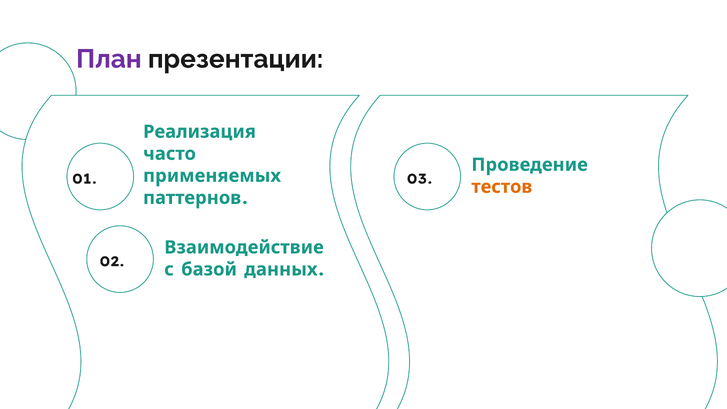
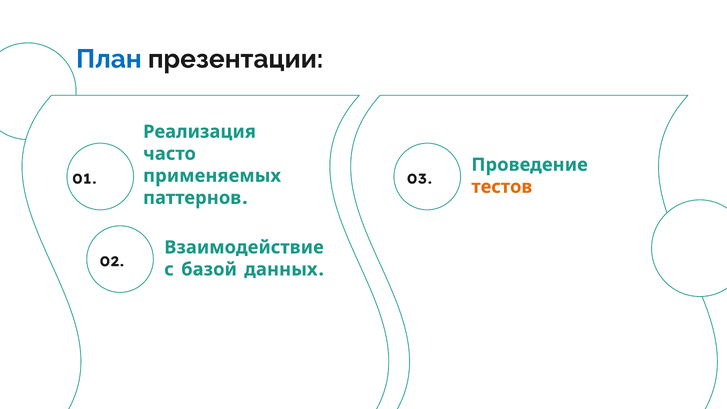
План colour: purple -> blue
